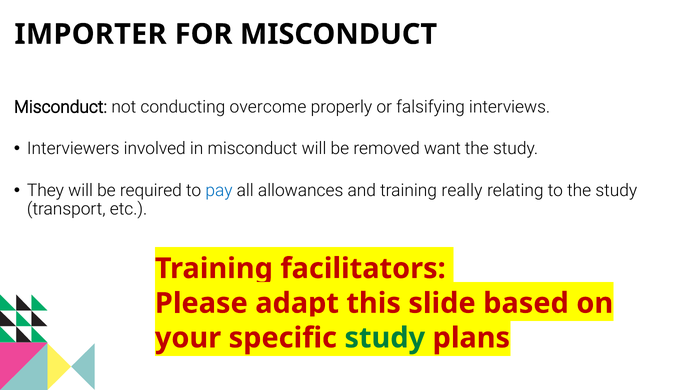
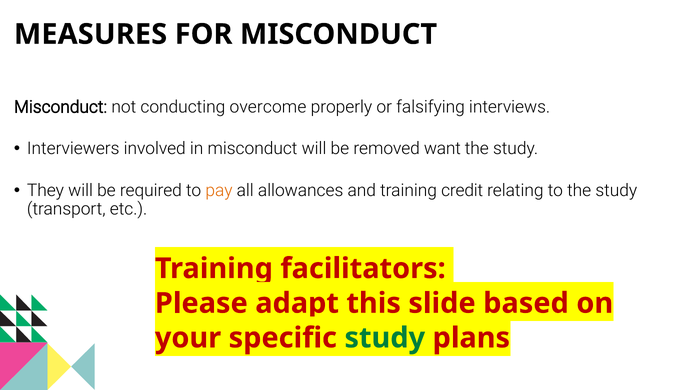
IMPORTER: IMPORTER -> MEASURES
pay colour: blue -> orange
really: really -> credit
